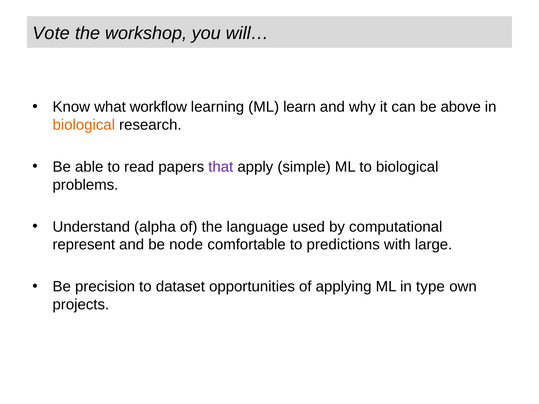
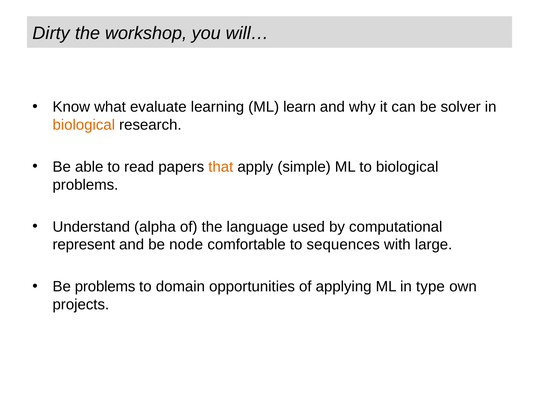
Vote: Vote -> Dirty
workflow: workflow -> evaluate
above: above -> solver
that colour: purple -> orange
predictions: predictions -> sequences
Be precision: precision -> problems
dataset: dataset -> domain
